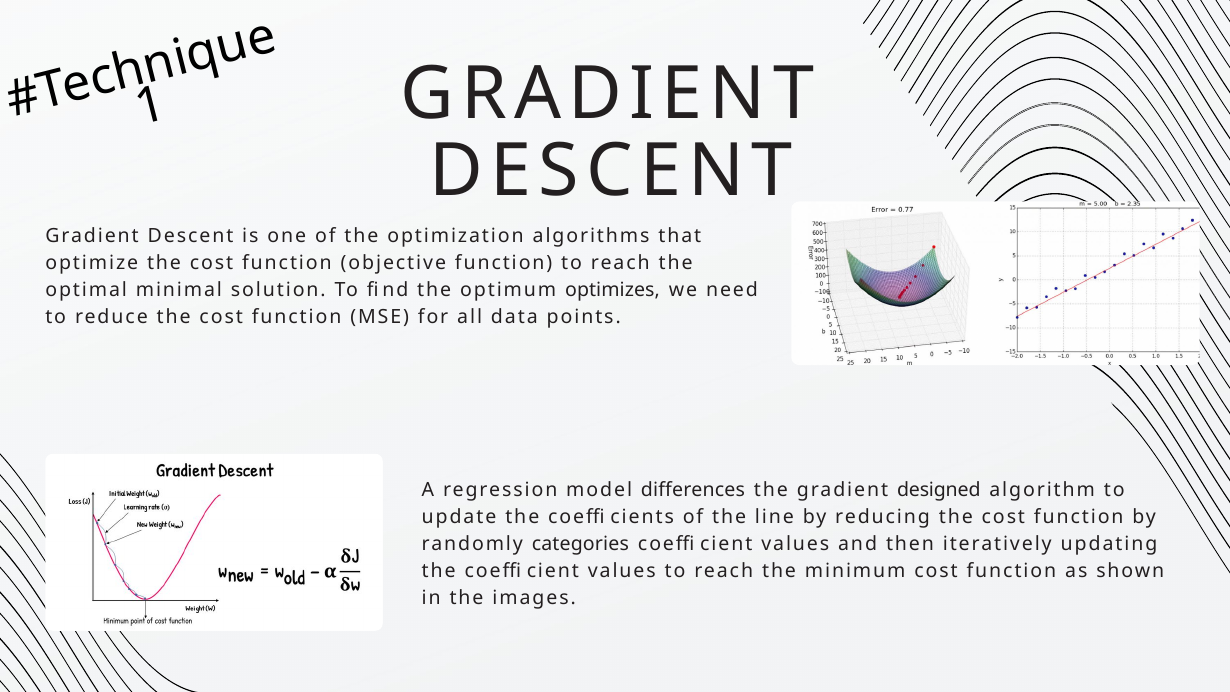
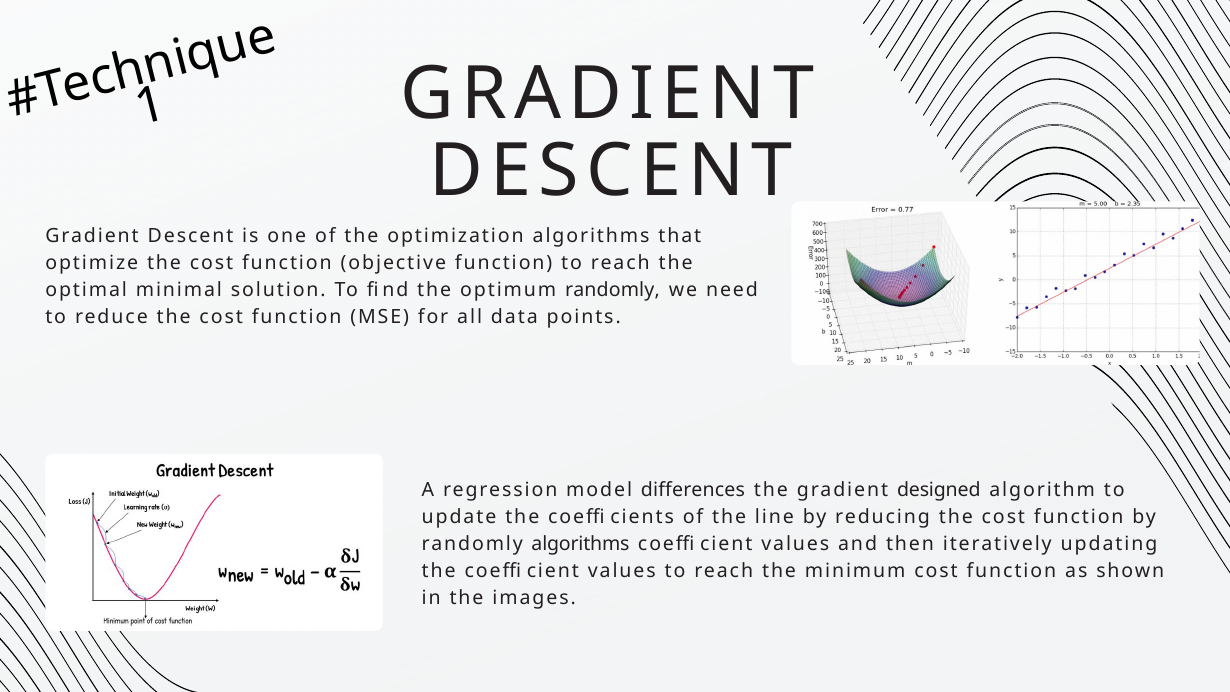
optimum optimizes: optimizes -> randomly
randomly categories: categories -> algorithms
